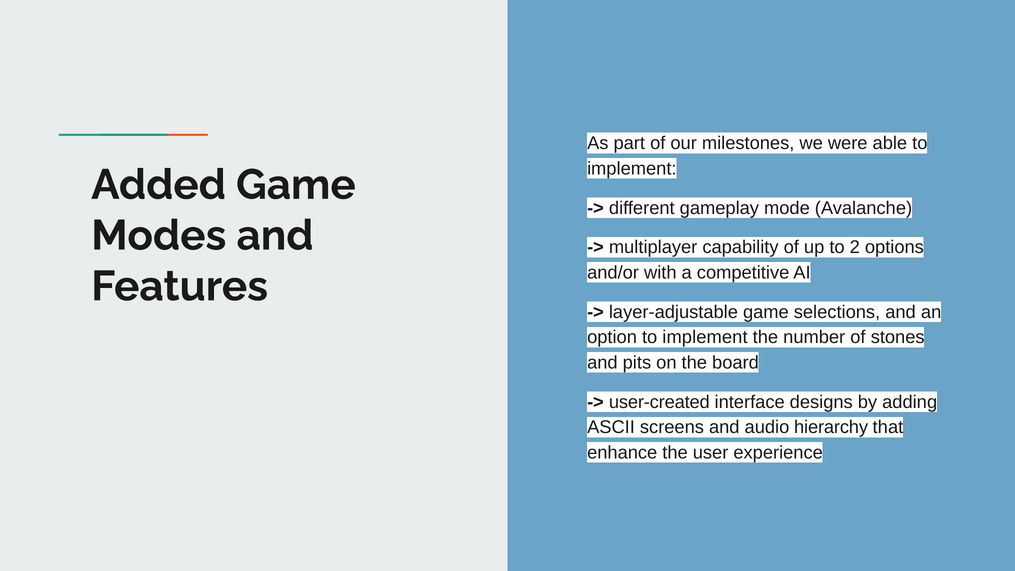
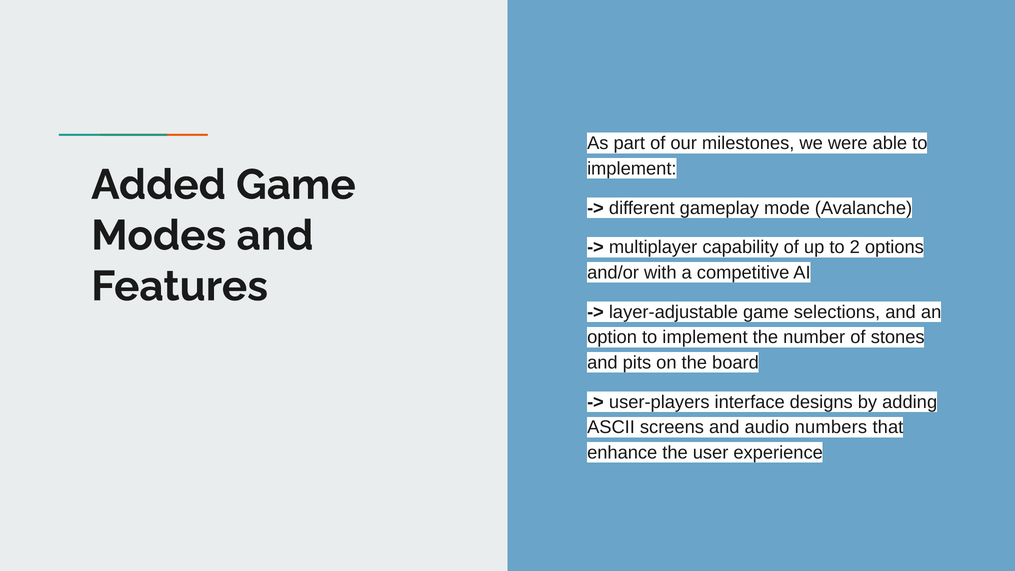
user-created: user-created -> user-players
hierarchy: hierarchy -> numbers
